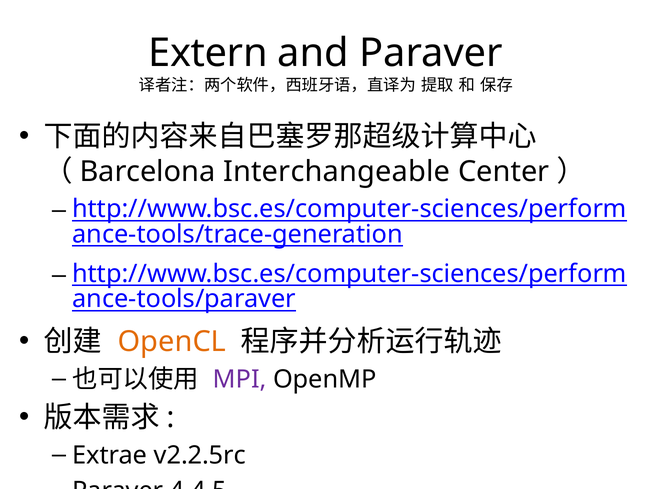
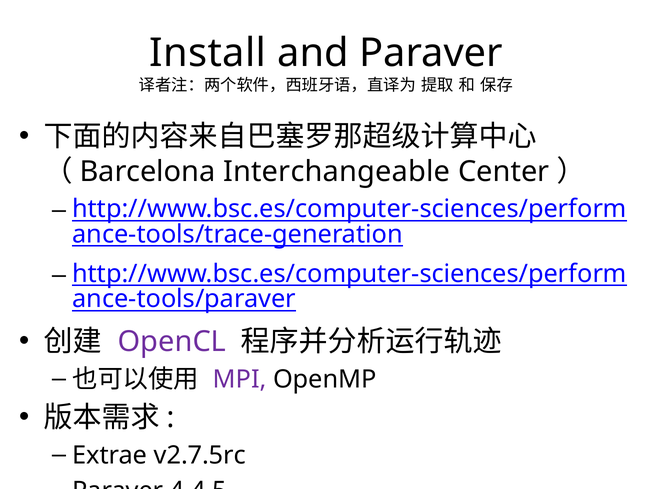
Extern: Extern -> Install
OpenCL colour: orange -> purple
v2.2.5rc: v2.2.5rc -> v2.7.5rc
